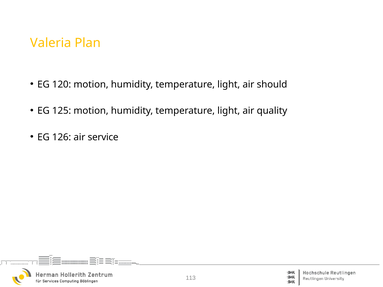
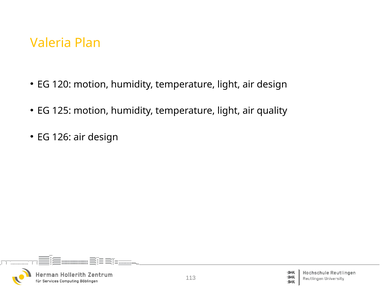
light air should: should -> design
126 air service: service -> design
